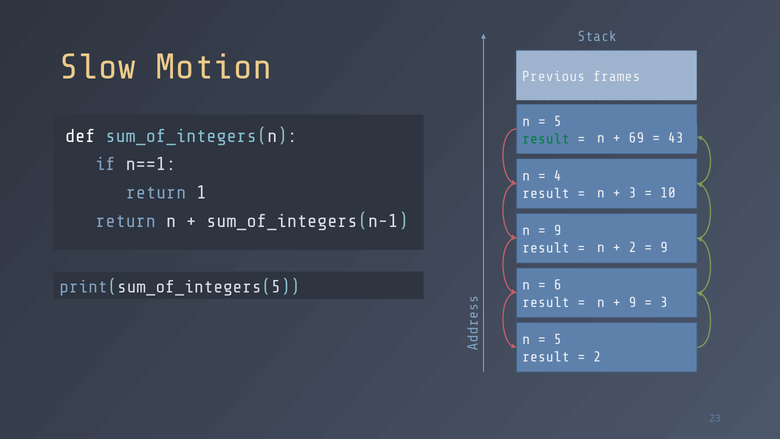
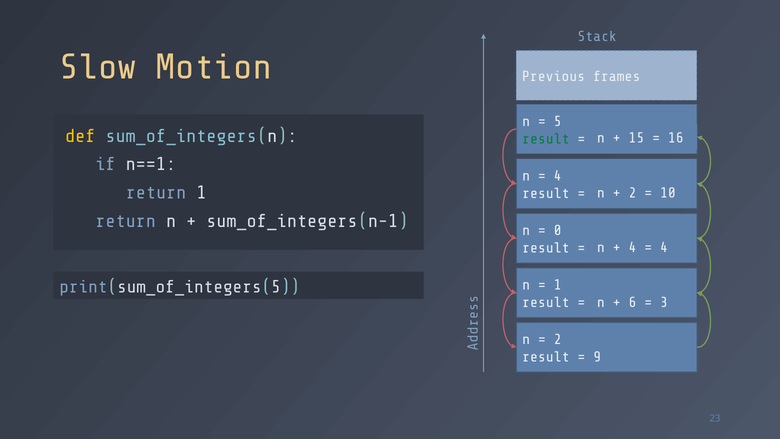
def colour: white -> yellow
69: 69 -> 15
43: 43 -> 16
3 at (632, 193): 3 -> 2
9 at (558, 230): 9 -> 0
2 at (632, 247): 2 -> 4
9 at (664, 247): 9 -> 4
6 at (558, 285): 6 -> 1
9 at (632, 302): 9 -> 6
5 at (558, 339): 5 -> 2
2 at (597, 357): 2 -> 9
